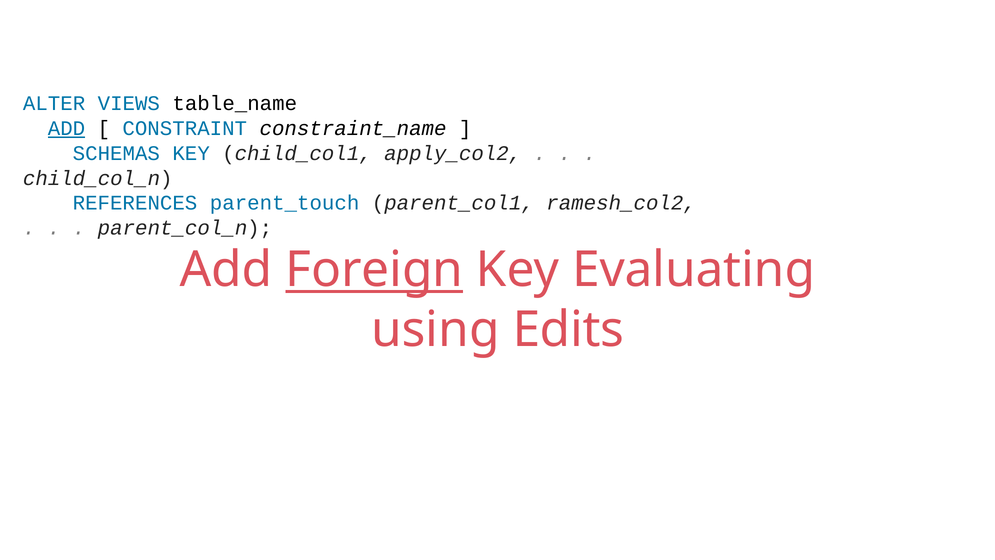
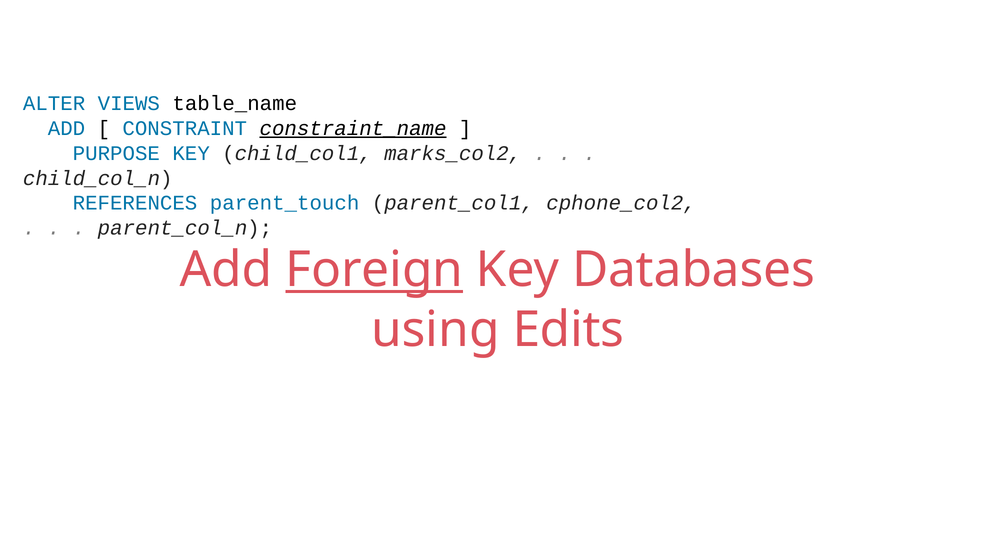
ADD at (67, 128) underline: present -> none
constraint_name underline: none -> present
SCHEMAS: SCHEMAS -> PURPOSE
apply_col2: apply_col2 -> marks_col2
ramesh_col2: ramesh_col2 -> cphone_col2
Evaluating: Evaluating -> Databases
